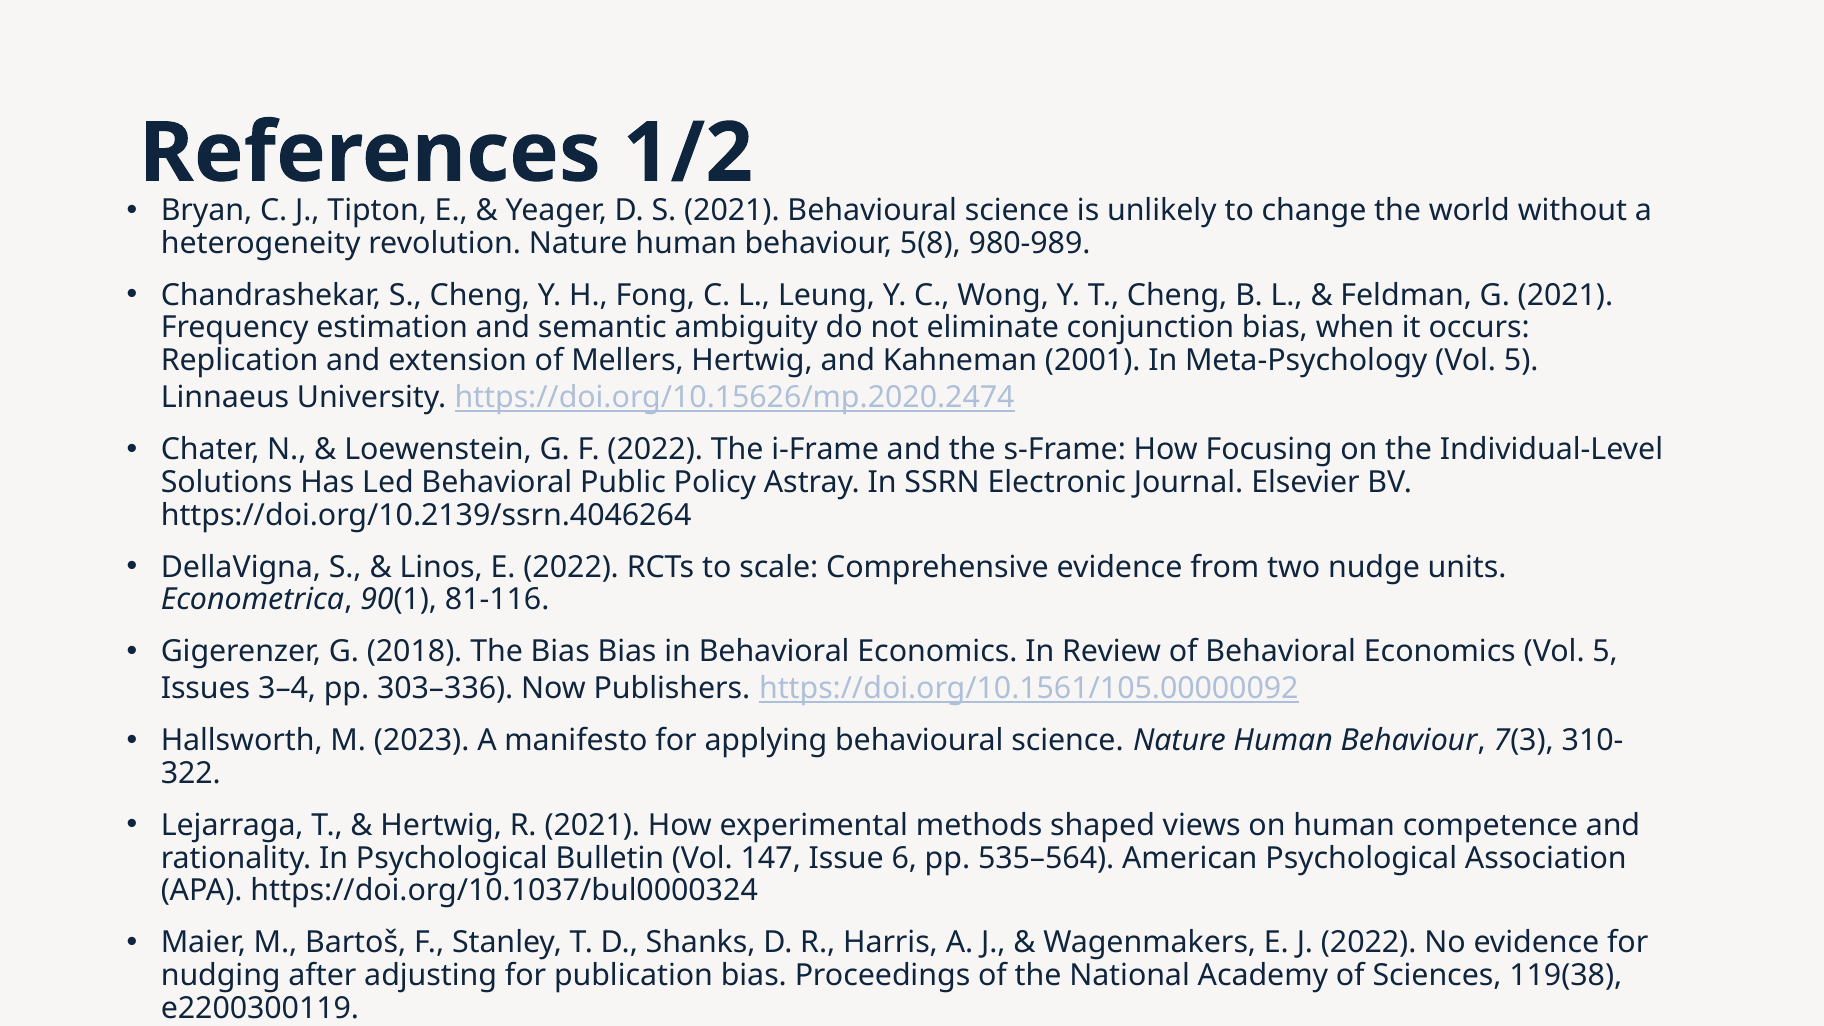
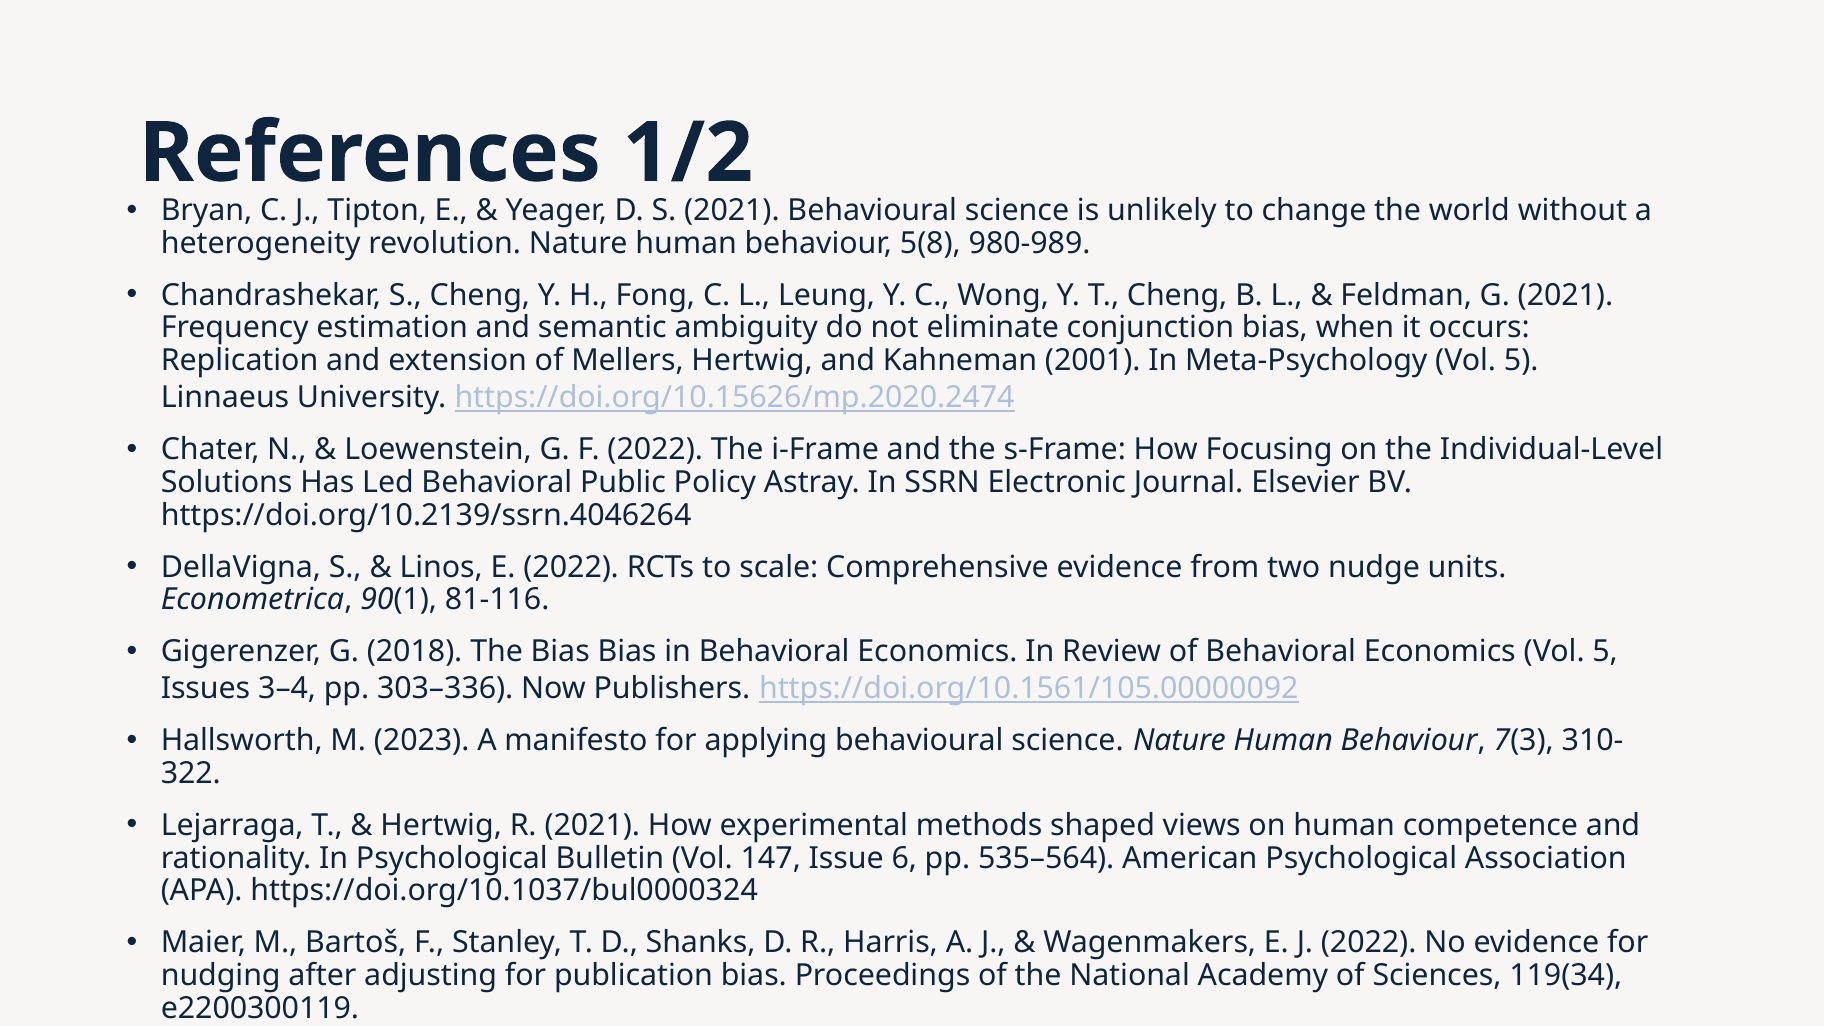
119(38: 119(38 -> 119(34
